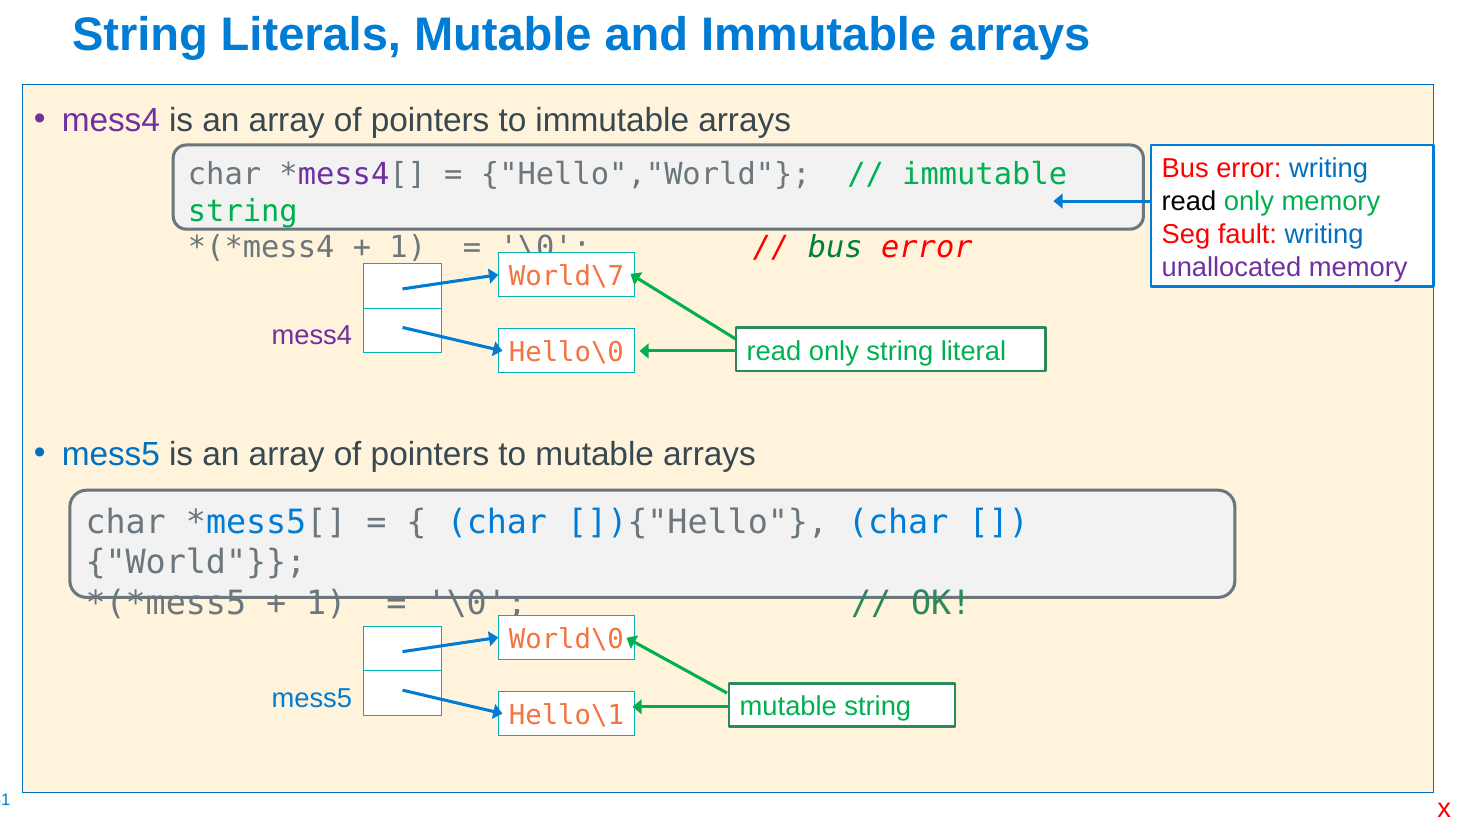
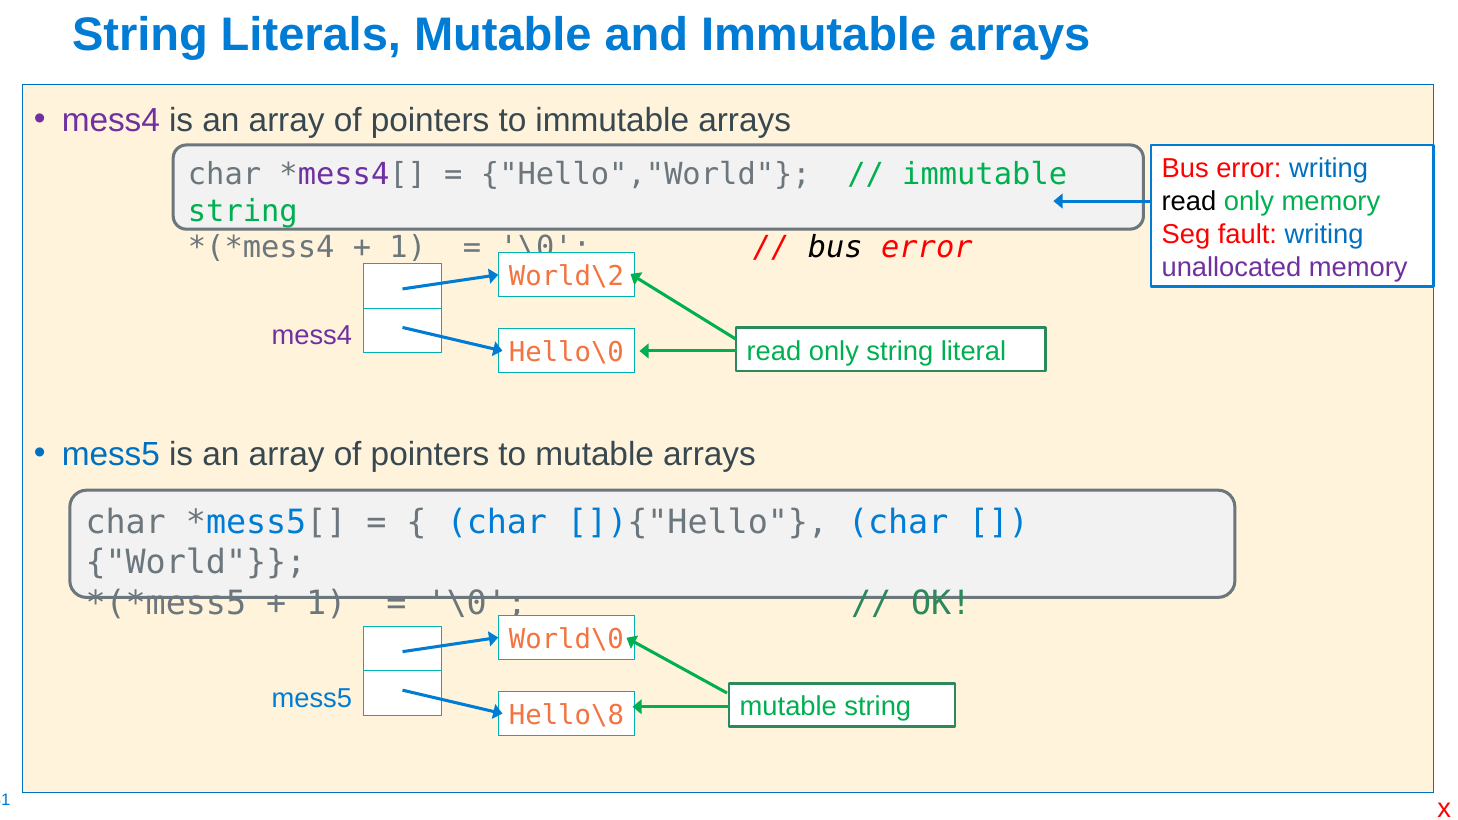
bus at (835, 248) colour: green -> black
World\7: World\7 -> World\2
Hello\1: Hello\1 -> Hello\8
